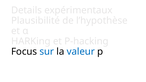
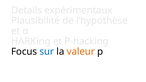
valeur colour: blue -> orange
